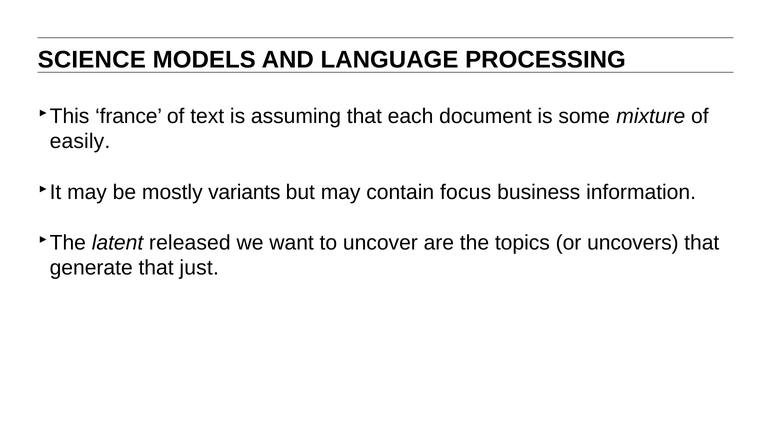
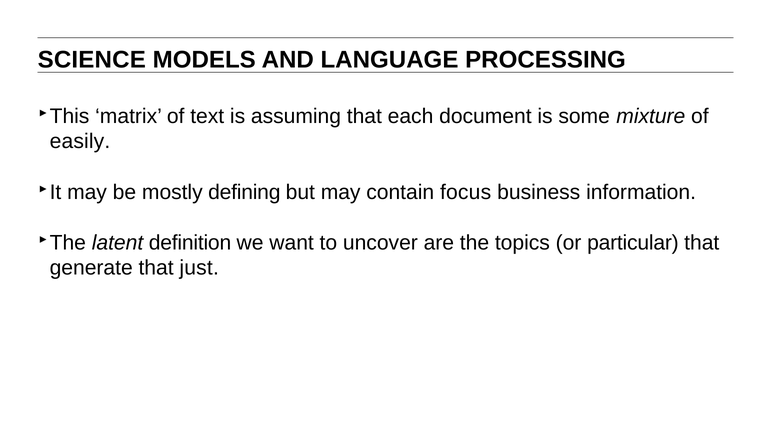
france: france -> matrix
variants: variants -> defining
released: released -> definition
uncovers: uncovers -> particular
